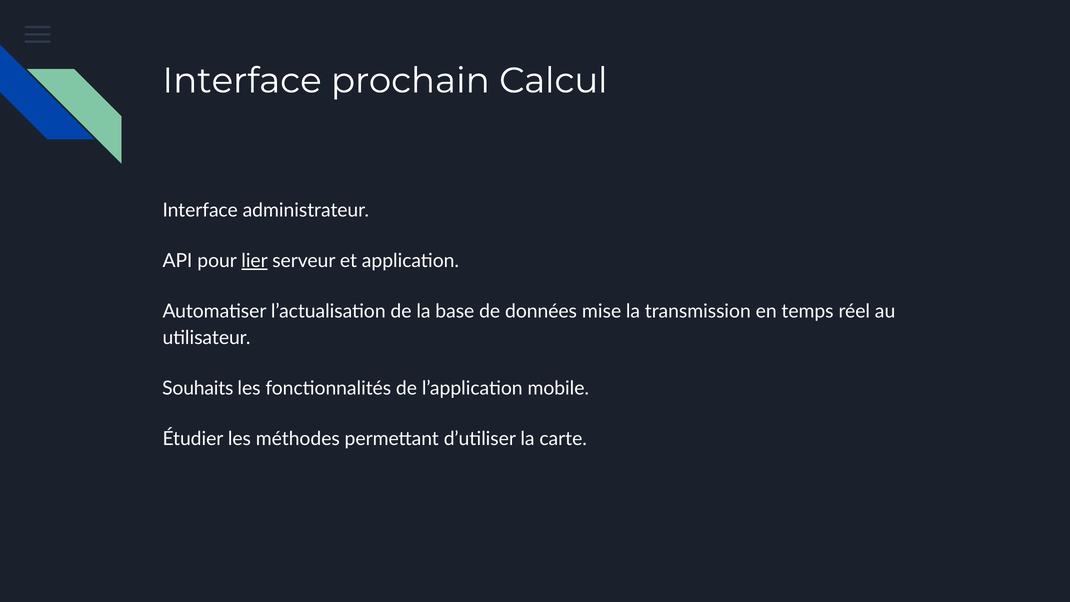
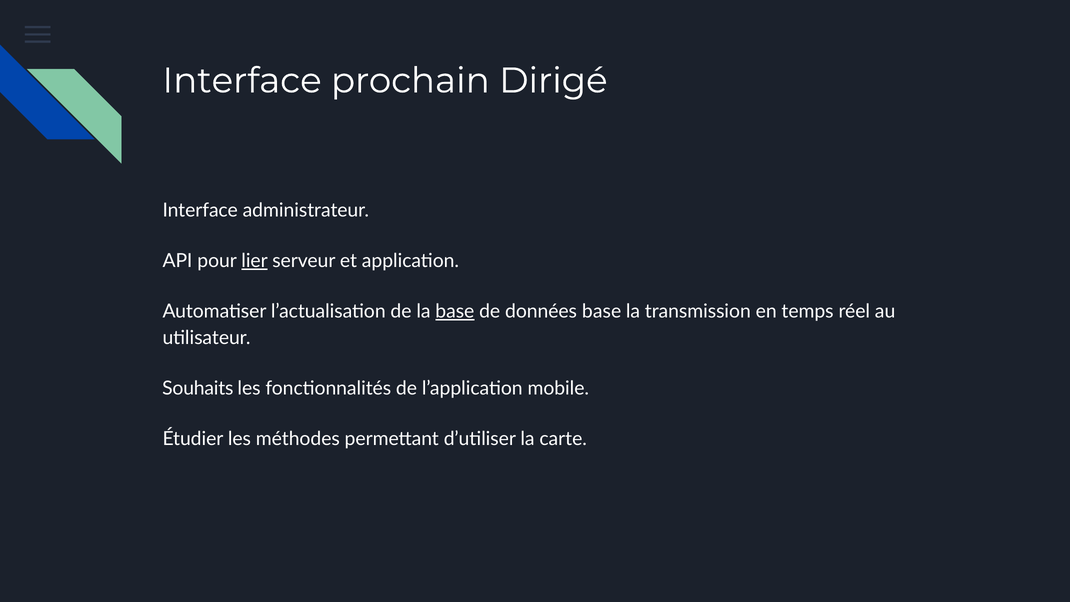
Calcul: Calcul -> Dirigé
base at (455, 311) underline: none -> present
données mise: mise -> base
